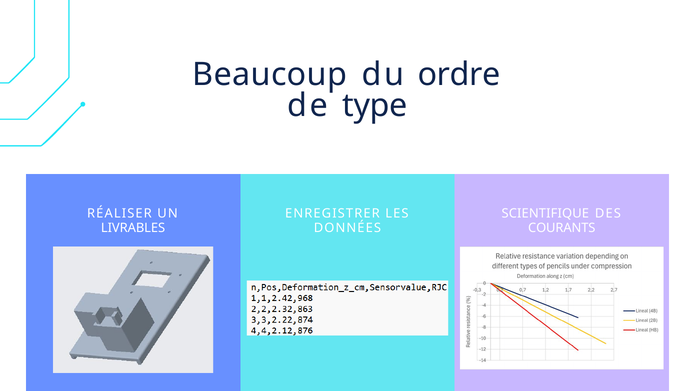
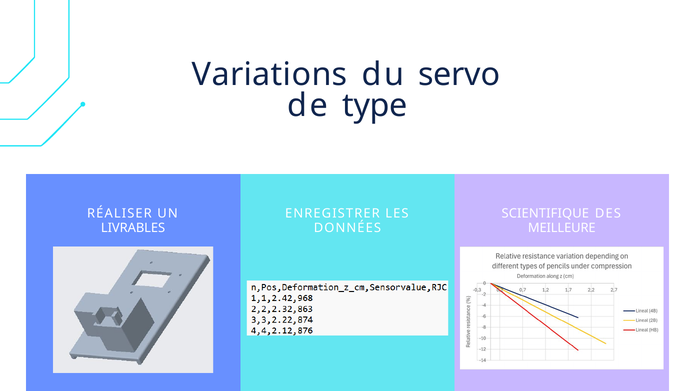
Beaucoup: Beaucoup -> Variations
ordre: ordre -> servo
COURANTS: COURANTS -> MEILLEURE
